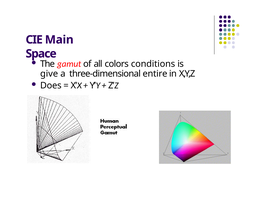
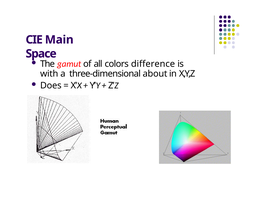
conditions: conditions -> difference
give: give -> with
entire: entire -> about
